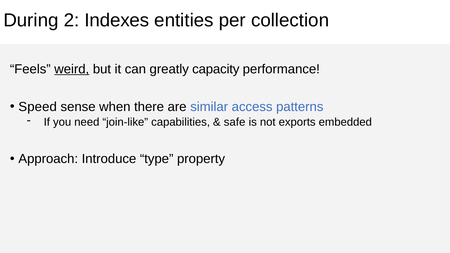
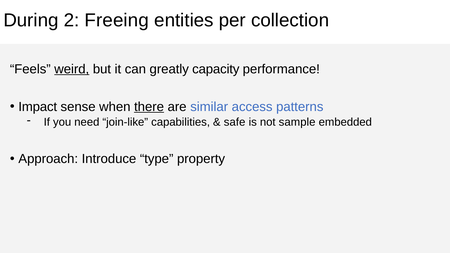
Indexes: Indexes -> Freeing
Speed: Speed -> Impact
there underline: none -> present
exports: exports -> sample
